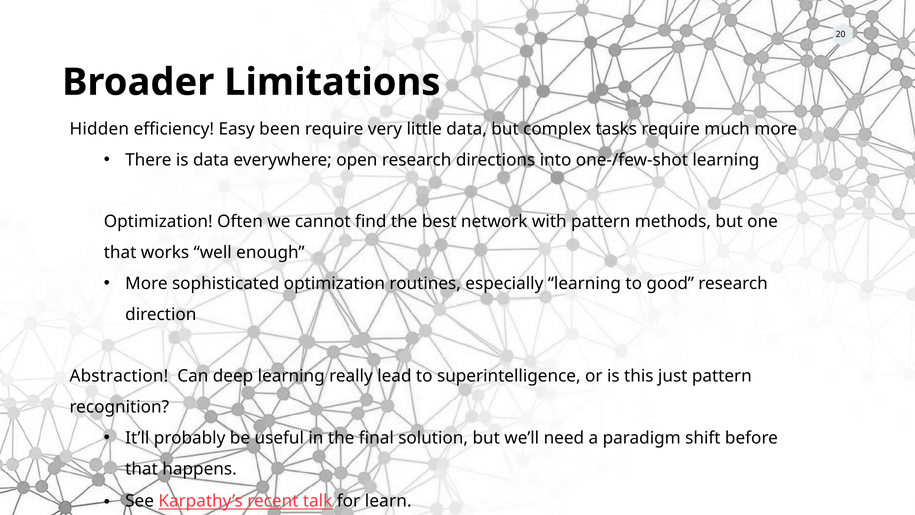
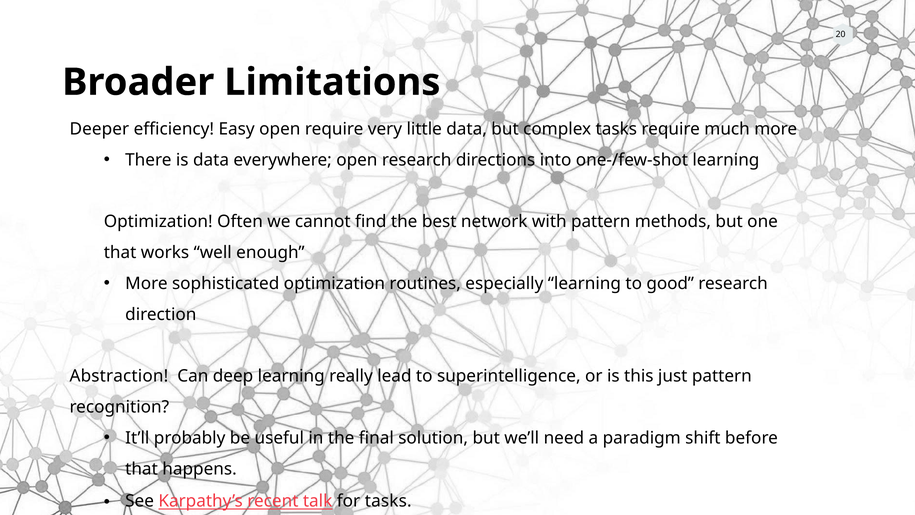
Hidden: Hidden -> Deeper
Easy been: been -> open
for learn: learn -> tasks
